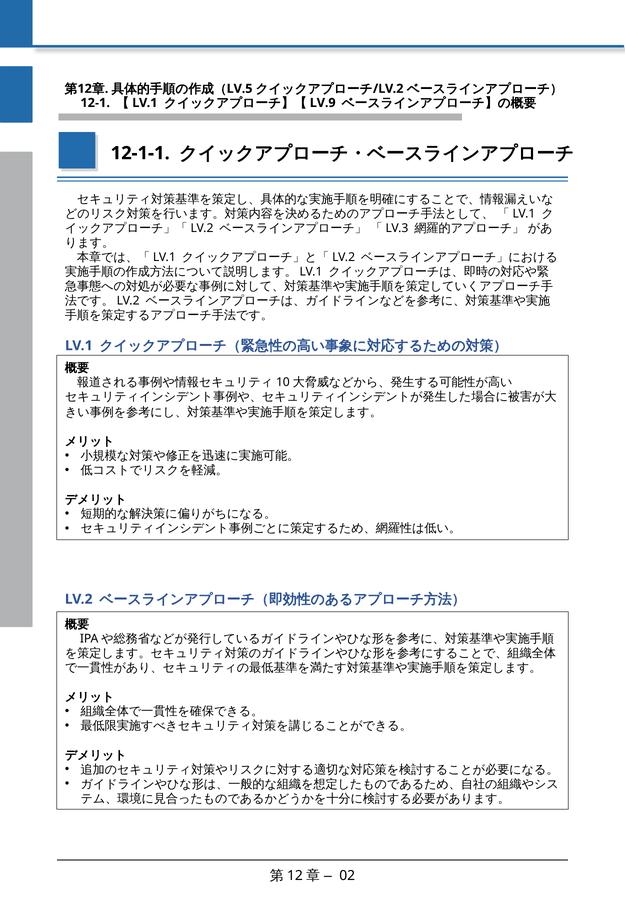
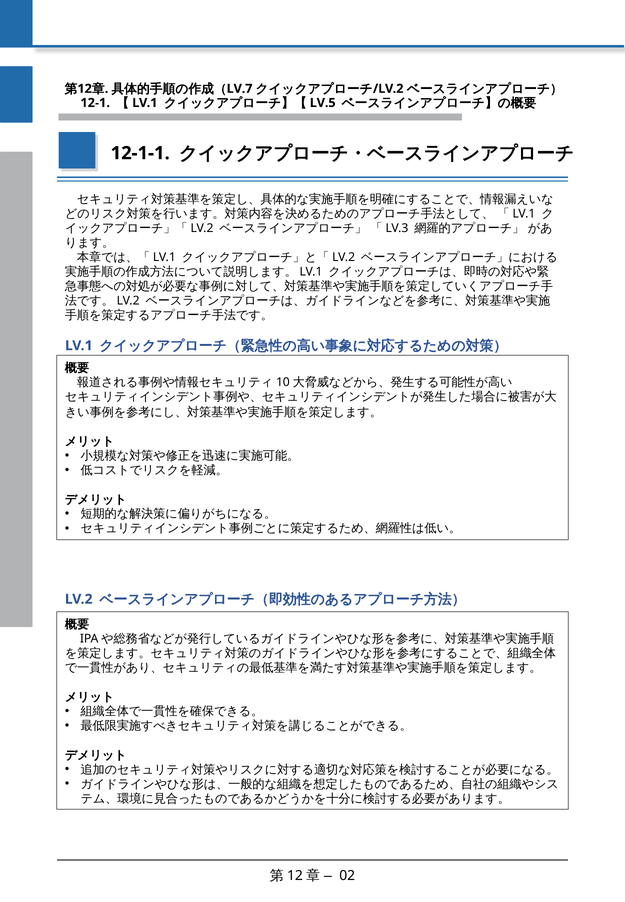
LV.5: LV.5 -> LV.7
LV.9: LV.9 -> LV.5
